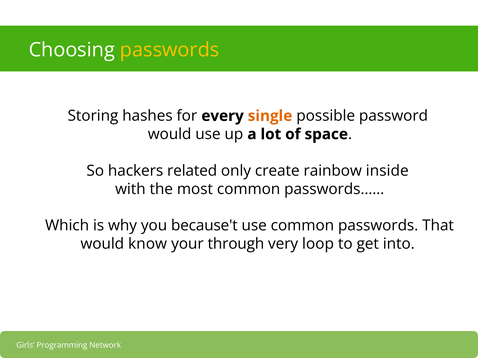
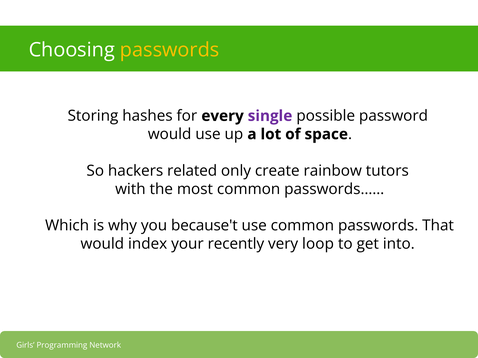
single colour: orange -> purple
inside: inside -> tutors
know: know -> index
through: through -> recently
